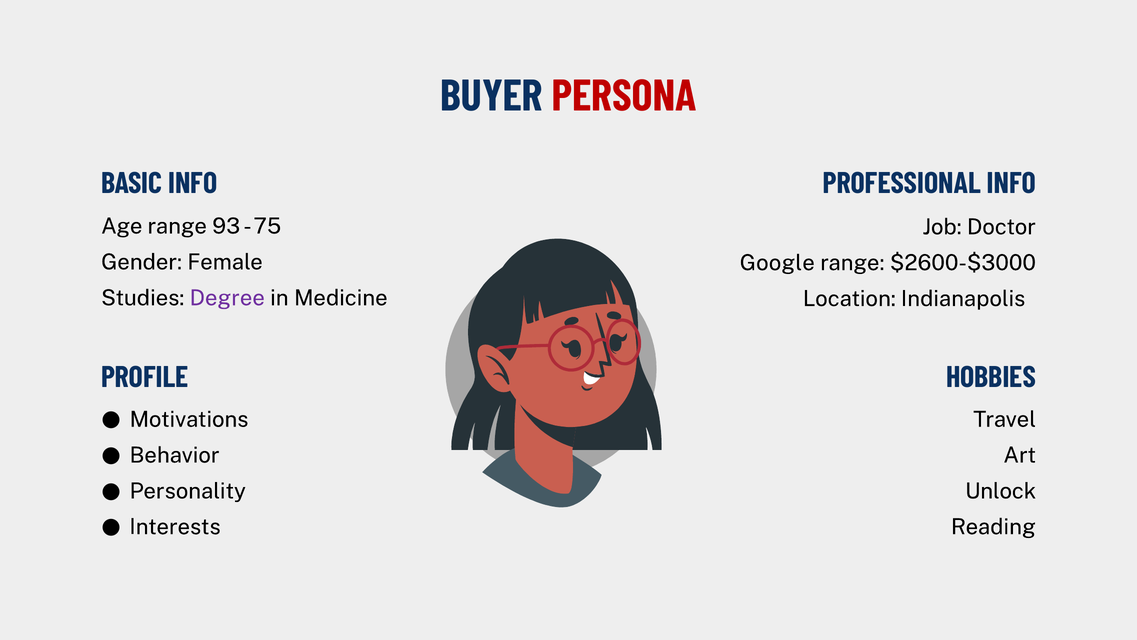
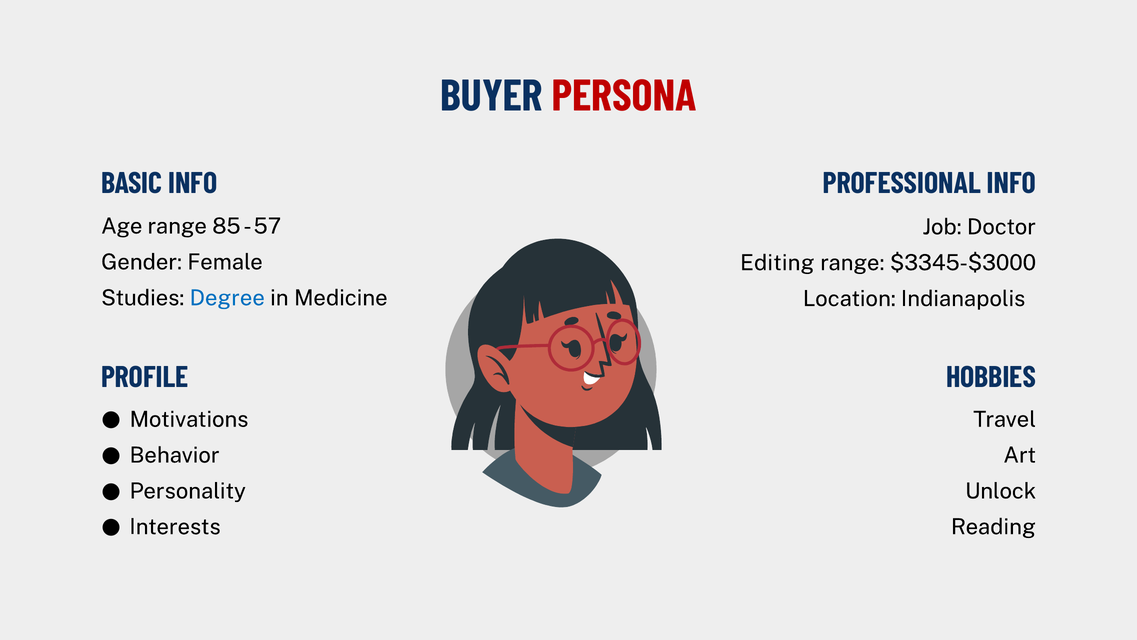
93: 93 -> 85
75: 75 -> 57
Google: Google -> Editing
$2600-$3000: $2600-$3000 -> $3345-$3000
Degree colour: purple -> blue
